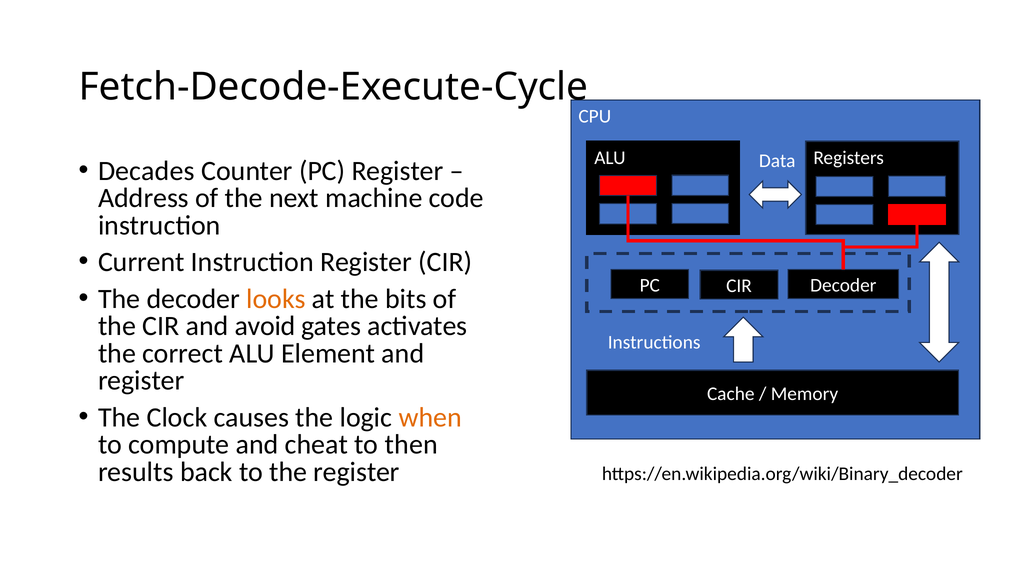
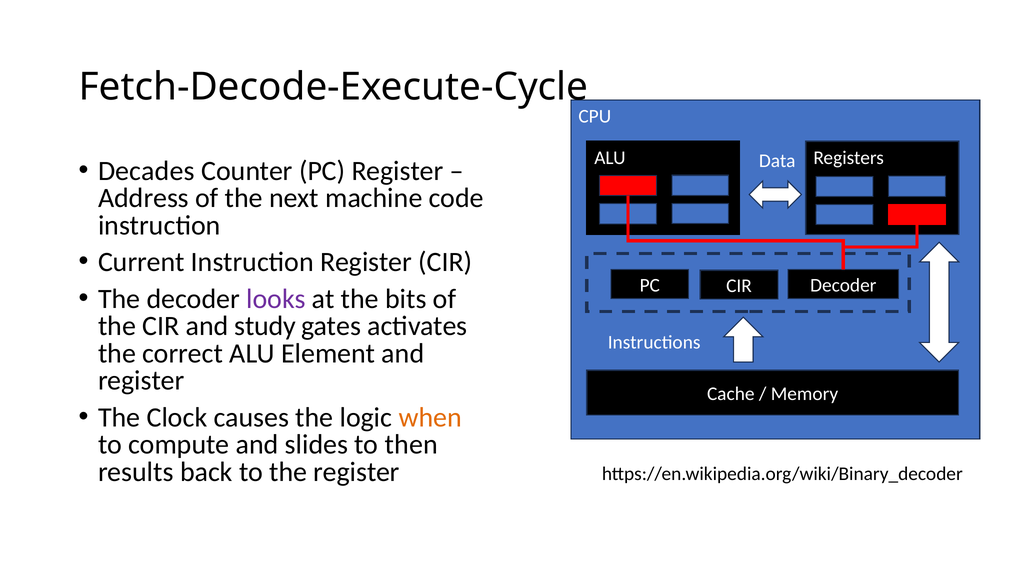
looks colour: orange -> purple
avoid: avoid -> study
cheat: cheat -> slides
